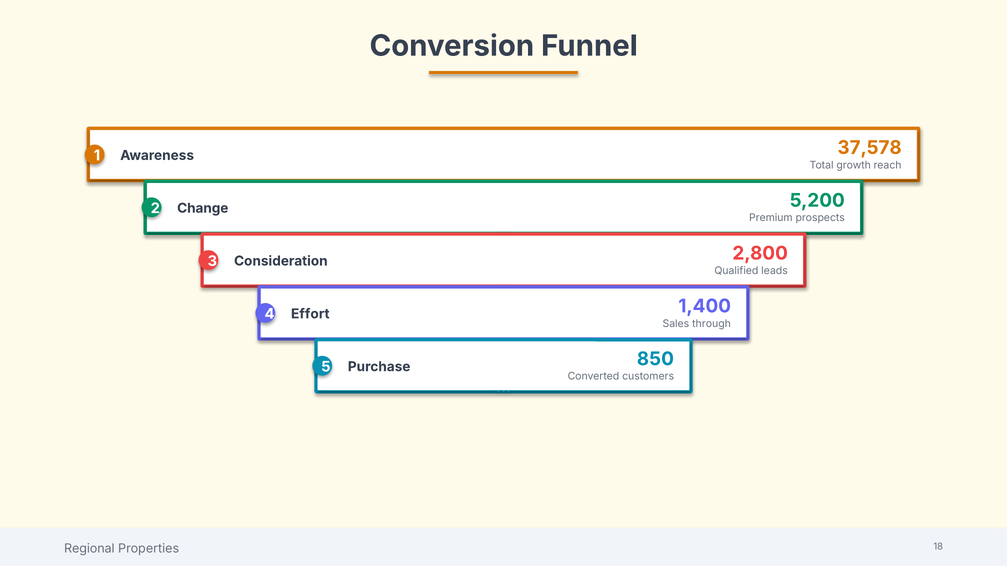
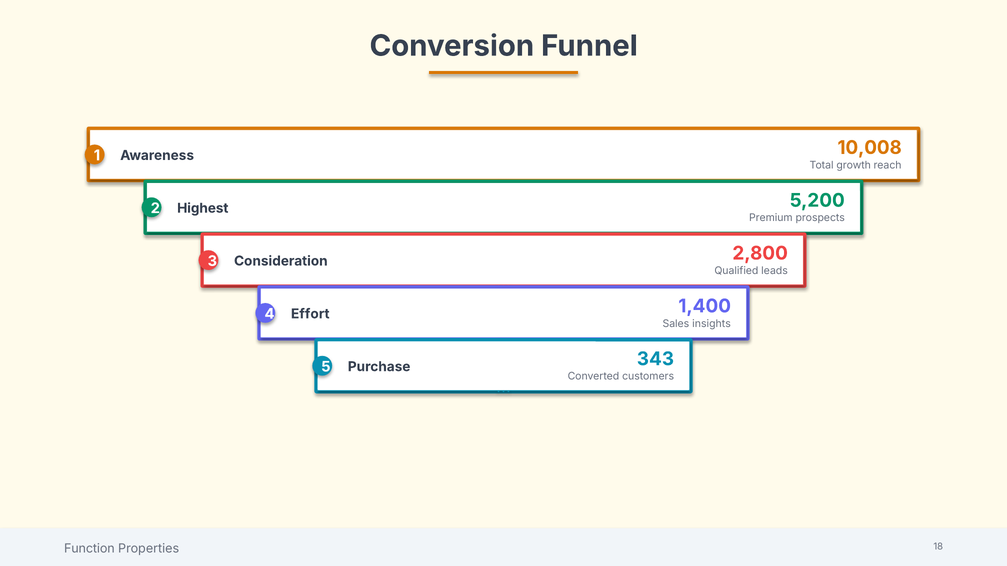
37,578: 37,578 -> 10,008
Change: Change -> Highest
through: through -> insights
850: 850 -> 343
Regional: Regional -> Function
